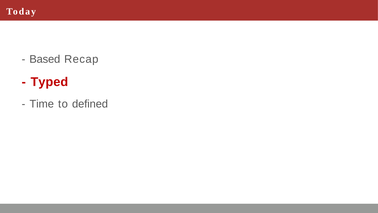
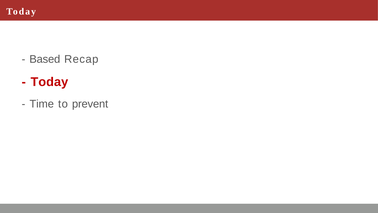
Typed at (49, 82): Typed -> Today
defined: defined -> prevent
